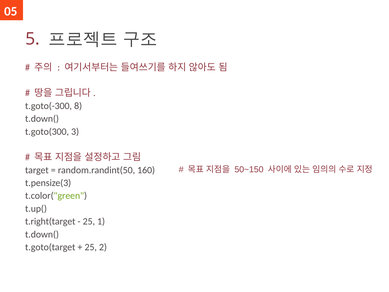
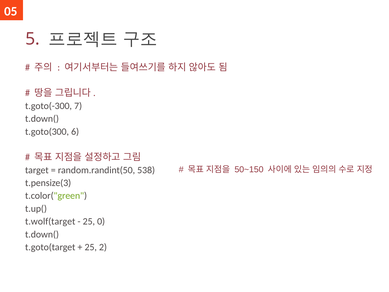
8: 8 -> 7
3: 3 -> 6
160: 160 -> 538
t.right(target: t.right(target -> t.wolf(target
1: 1 -> 0
